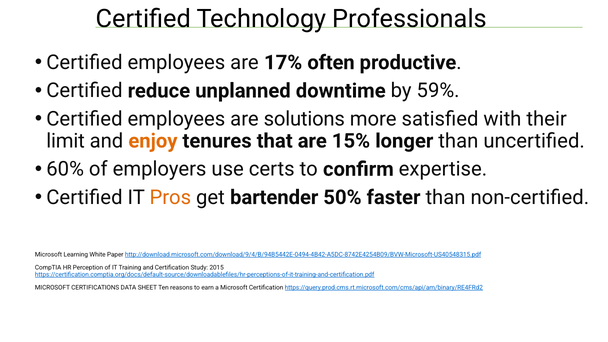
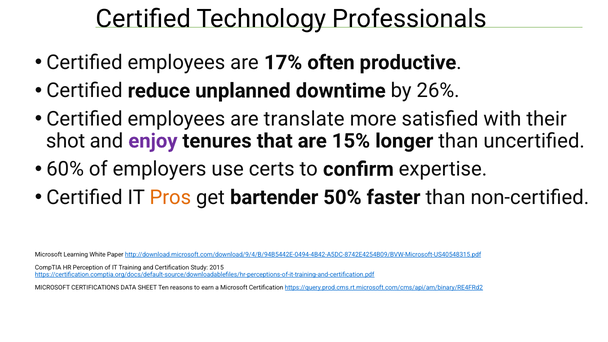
59%: 59% -> 26%
solutions: solutions -> translate
limit: limit -> shot
enjoy colour: orange -> purple
